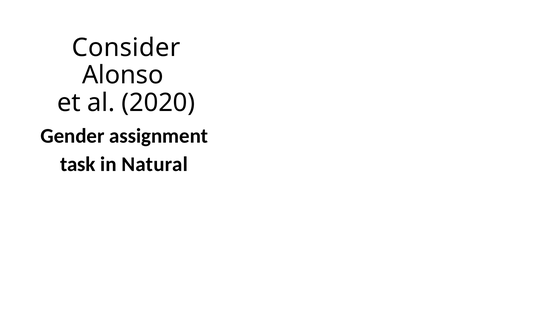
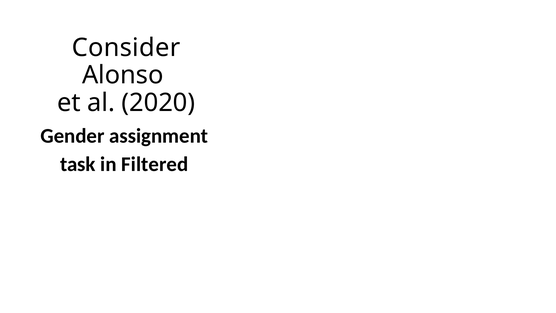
Natural: Natural -> Filtered
